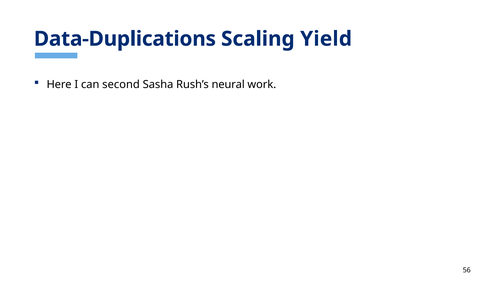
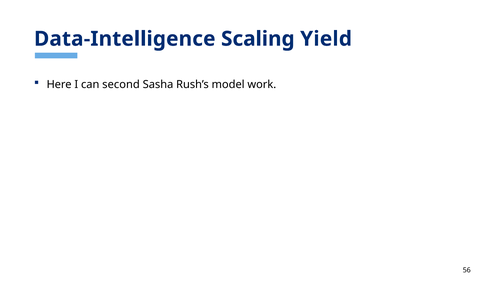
Data-Duplications: Data-Duplications -> Data-Intelligence
neural: neural -> model
